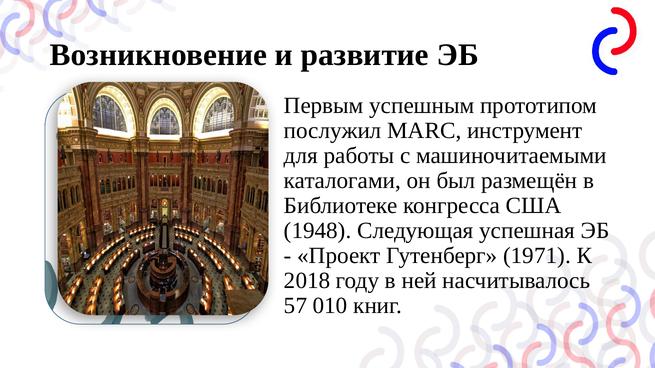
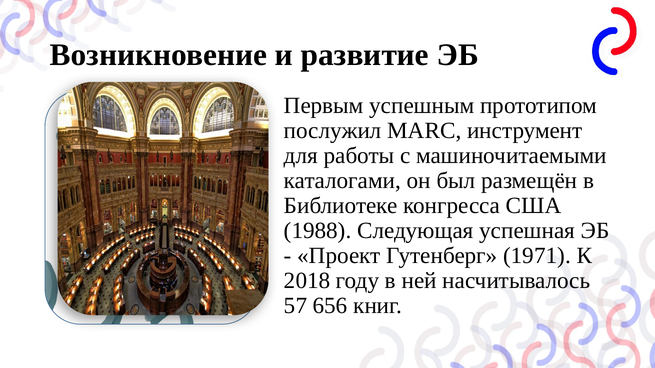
1948: 1948 -> 1988
010: 010 -> 656
